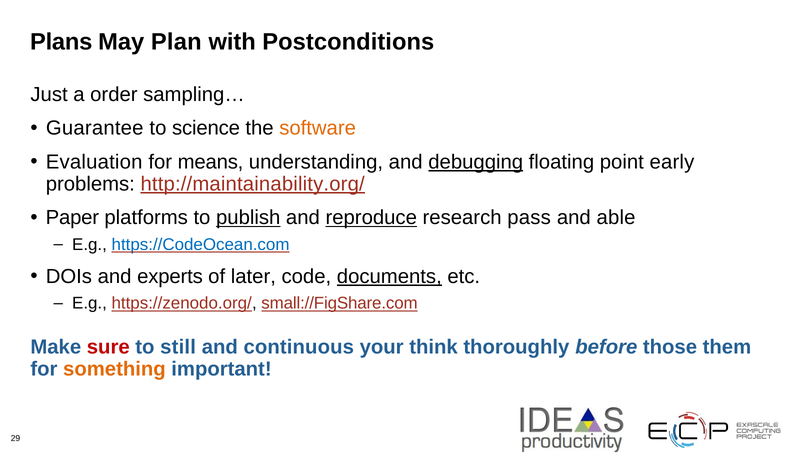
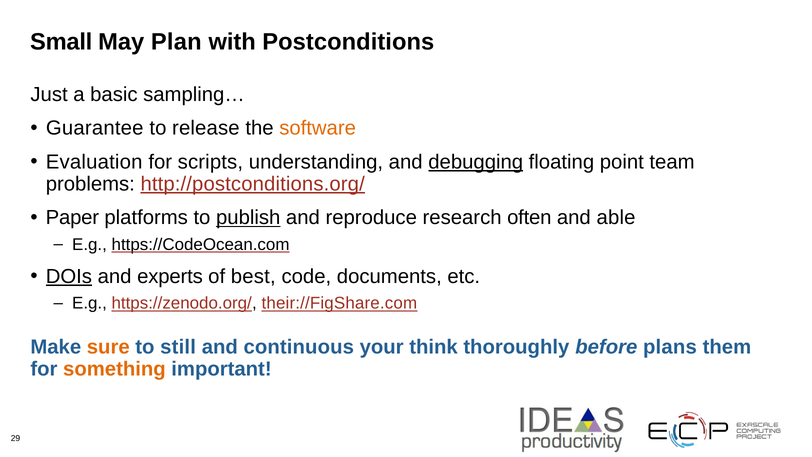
Plans: Plans -> Small
order: order -> basic
science: science -> release
means: means -> scripts
early: early -> team
http://maintainability.org/: http://maintainability.org/ -> http://postconditions.org/
reproduce underline: present -> none
pass: pass -> often
https://CodeOcean.com colour: blue -> black
DOIs underline: none -> present
later: later -> best
documents underline: present -> none
small://FigShare.com: small://FigShare.com -> their://FigShare.com
sure colour: red -> orange
those: those -> plans
